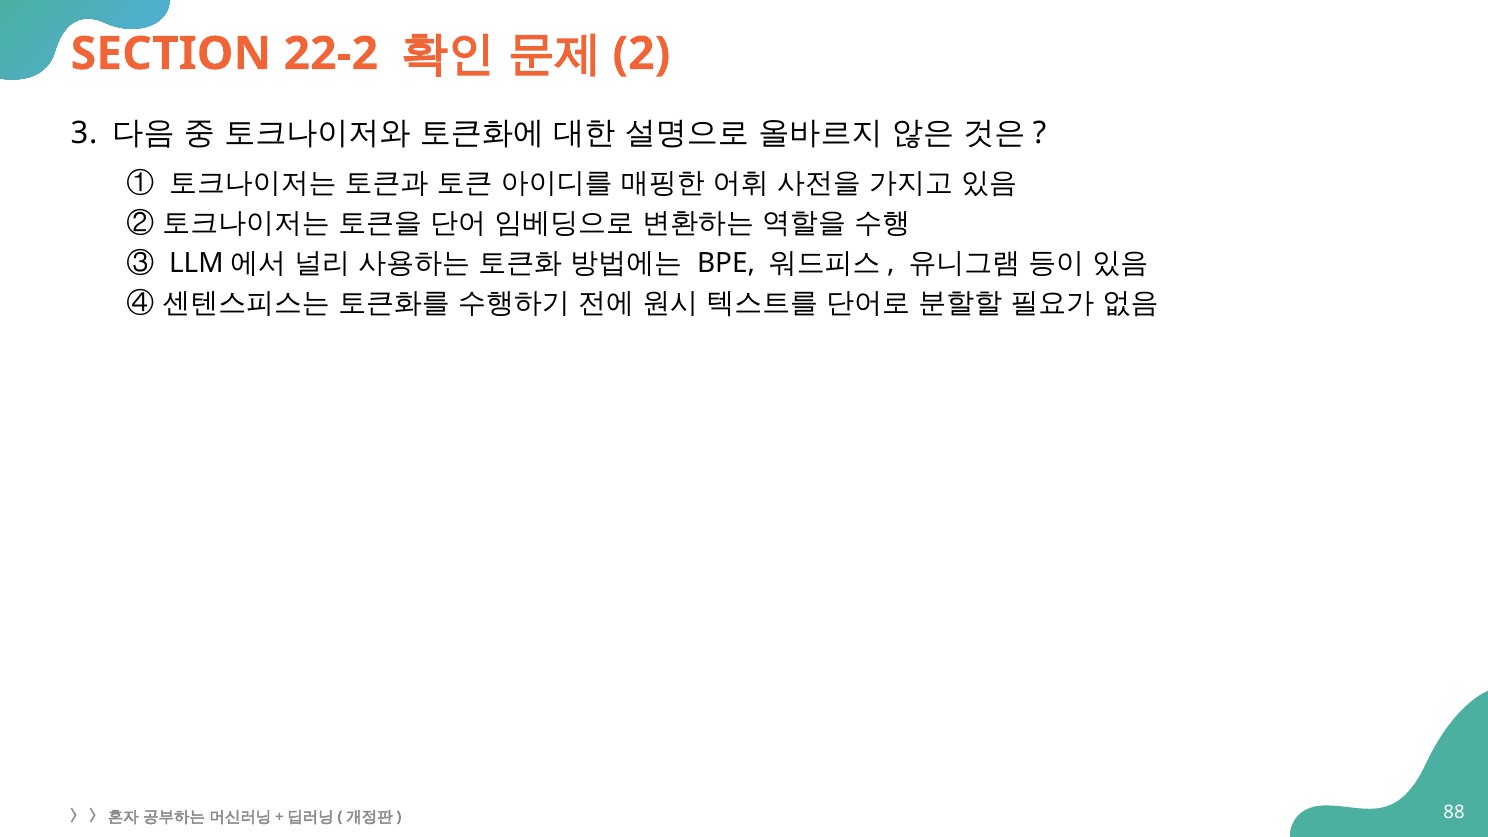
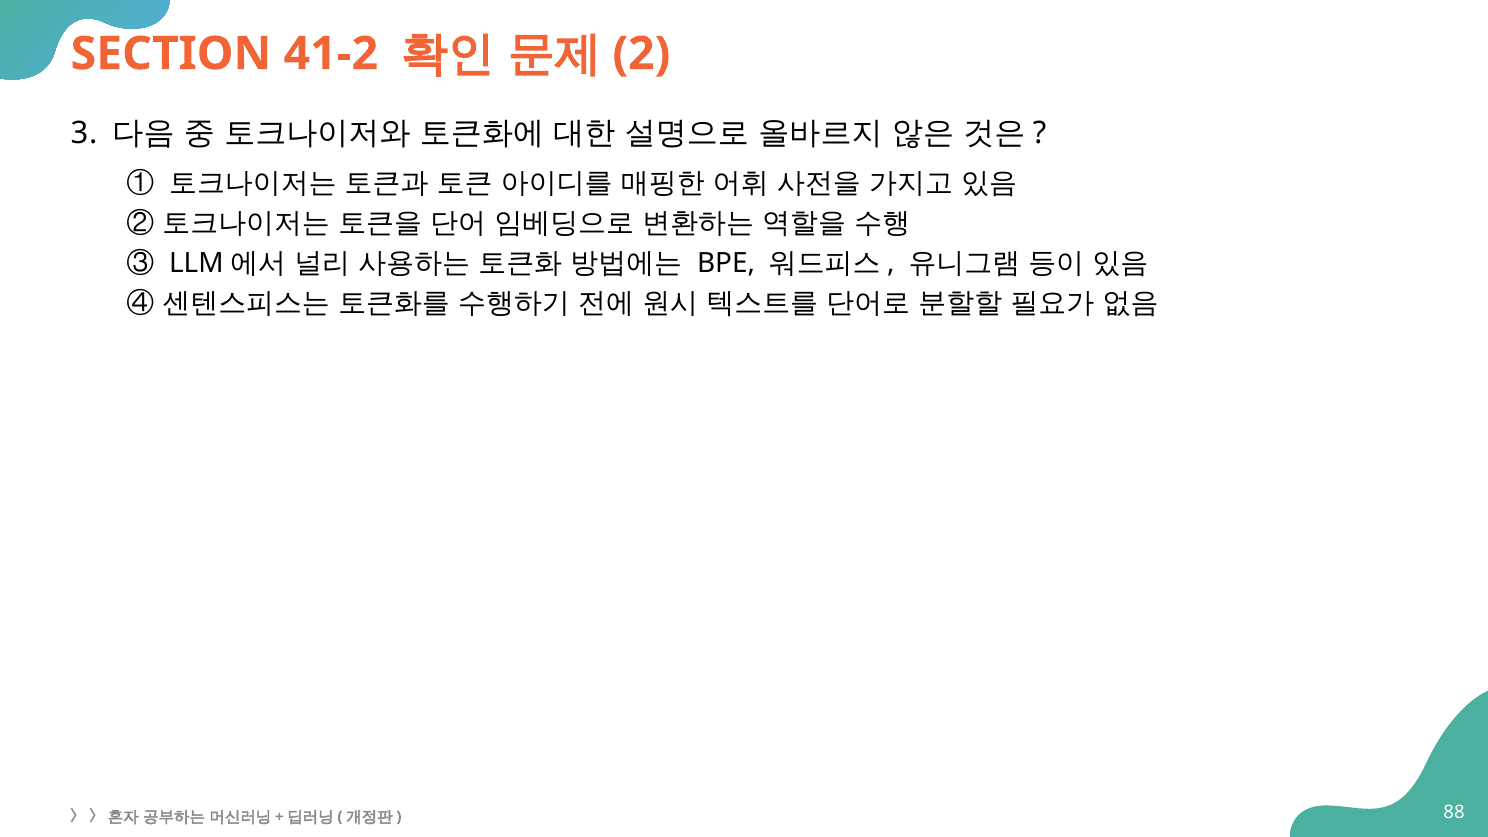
22-2: 22-2 -> 41-2
